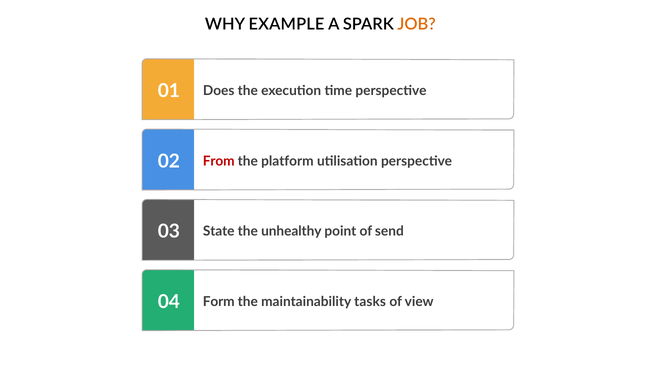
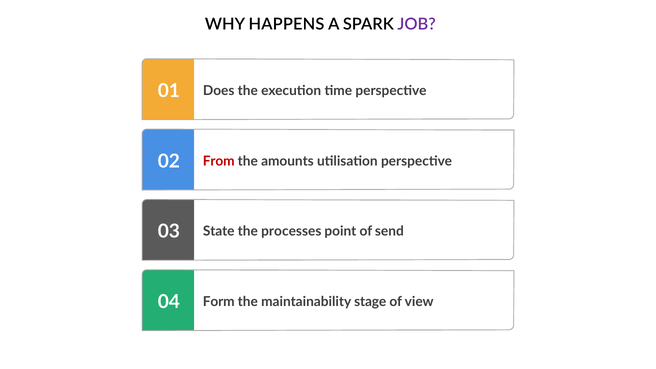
EXAMPLE: EXAMPLE -> HAPPENS
JOB colour: orange -> purple
platform: platform -> amounts
unhealthy: unhealthy -> processes
tasks: tasks -> stage
